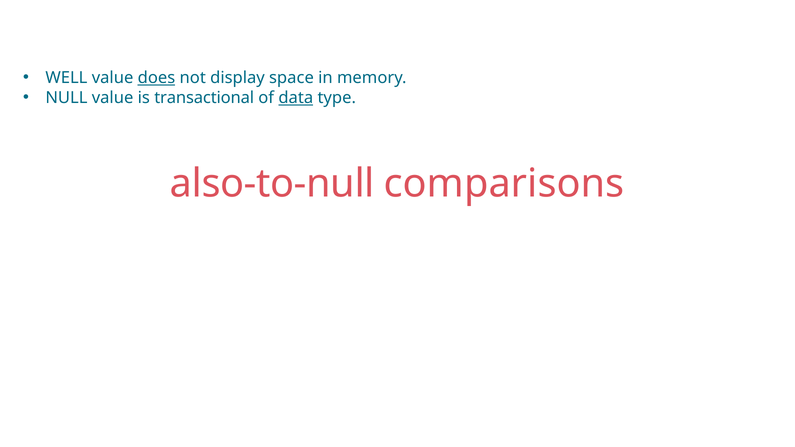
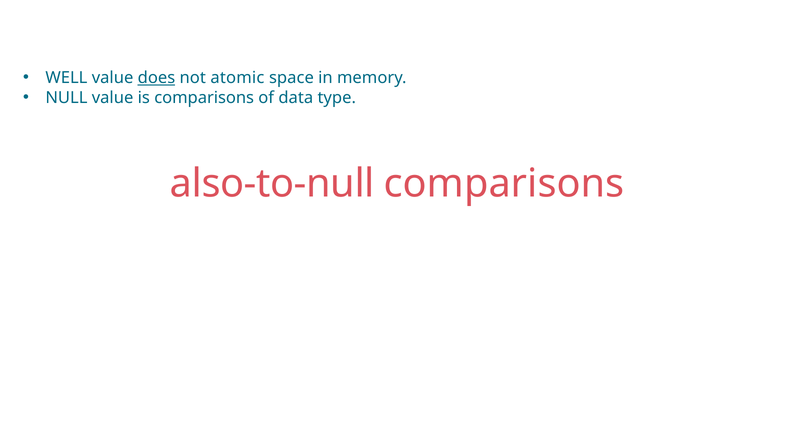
display: display -> atomic
is transactional: transactional -> comparisons
data underline: present -> none
